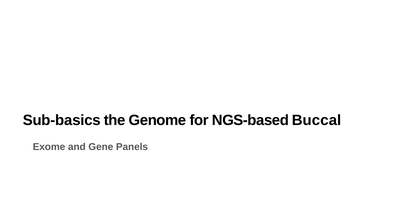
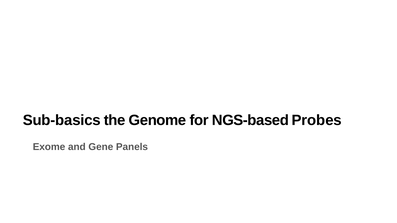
Buccal: Buccal -> Probes
